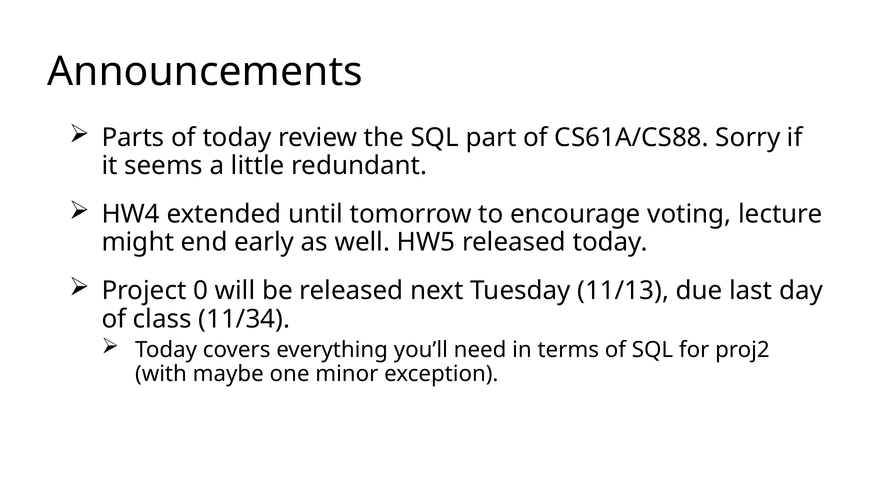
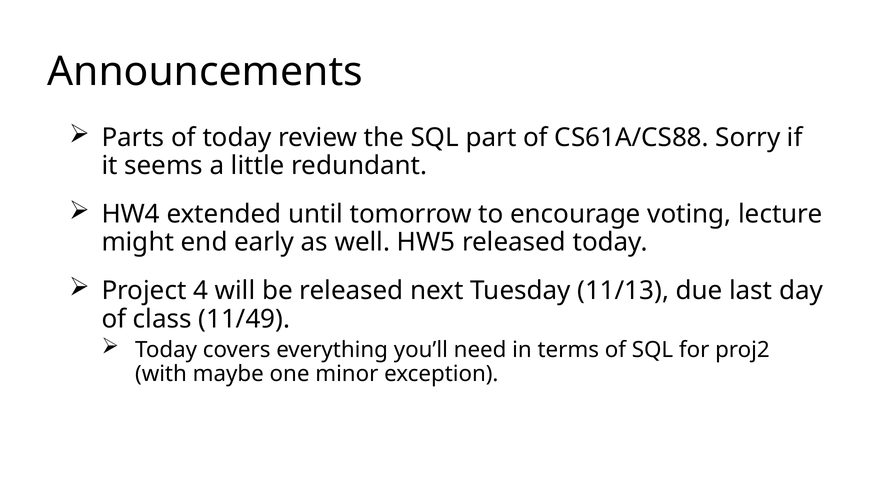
0: 0 -> 4
11/34: 11/34 -> 11/49
